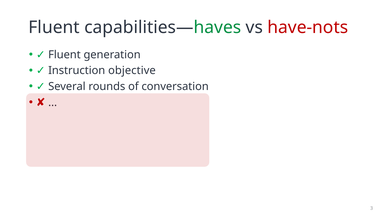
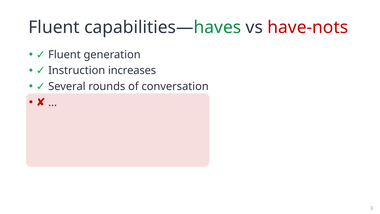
objective: objective -> increases
